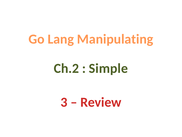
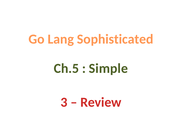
Manipulating: Manipulating -> Sophisticated
Ch.2: Ch.2 -> Ch.5
